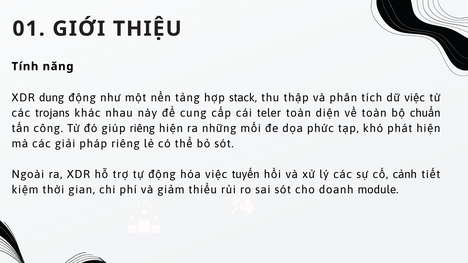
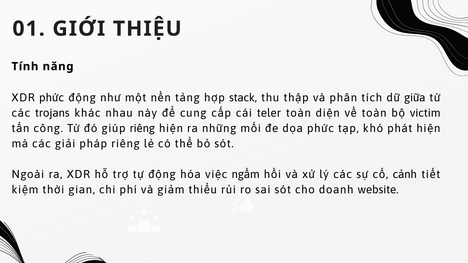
XDR dung: dung -> phức
dữ việc: việc -> giữa
chuẩn: chuẩn -> victim
tuyến: tuyến -> ngầm
module: module -> website
